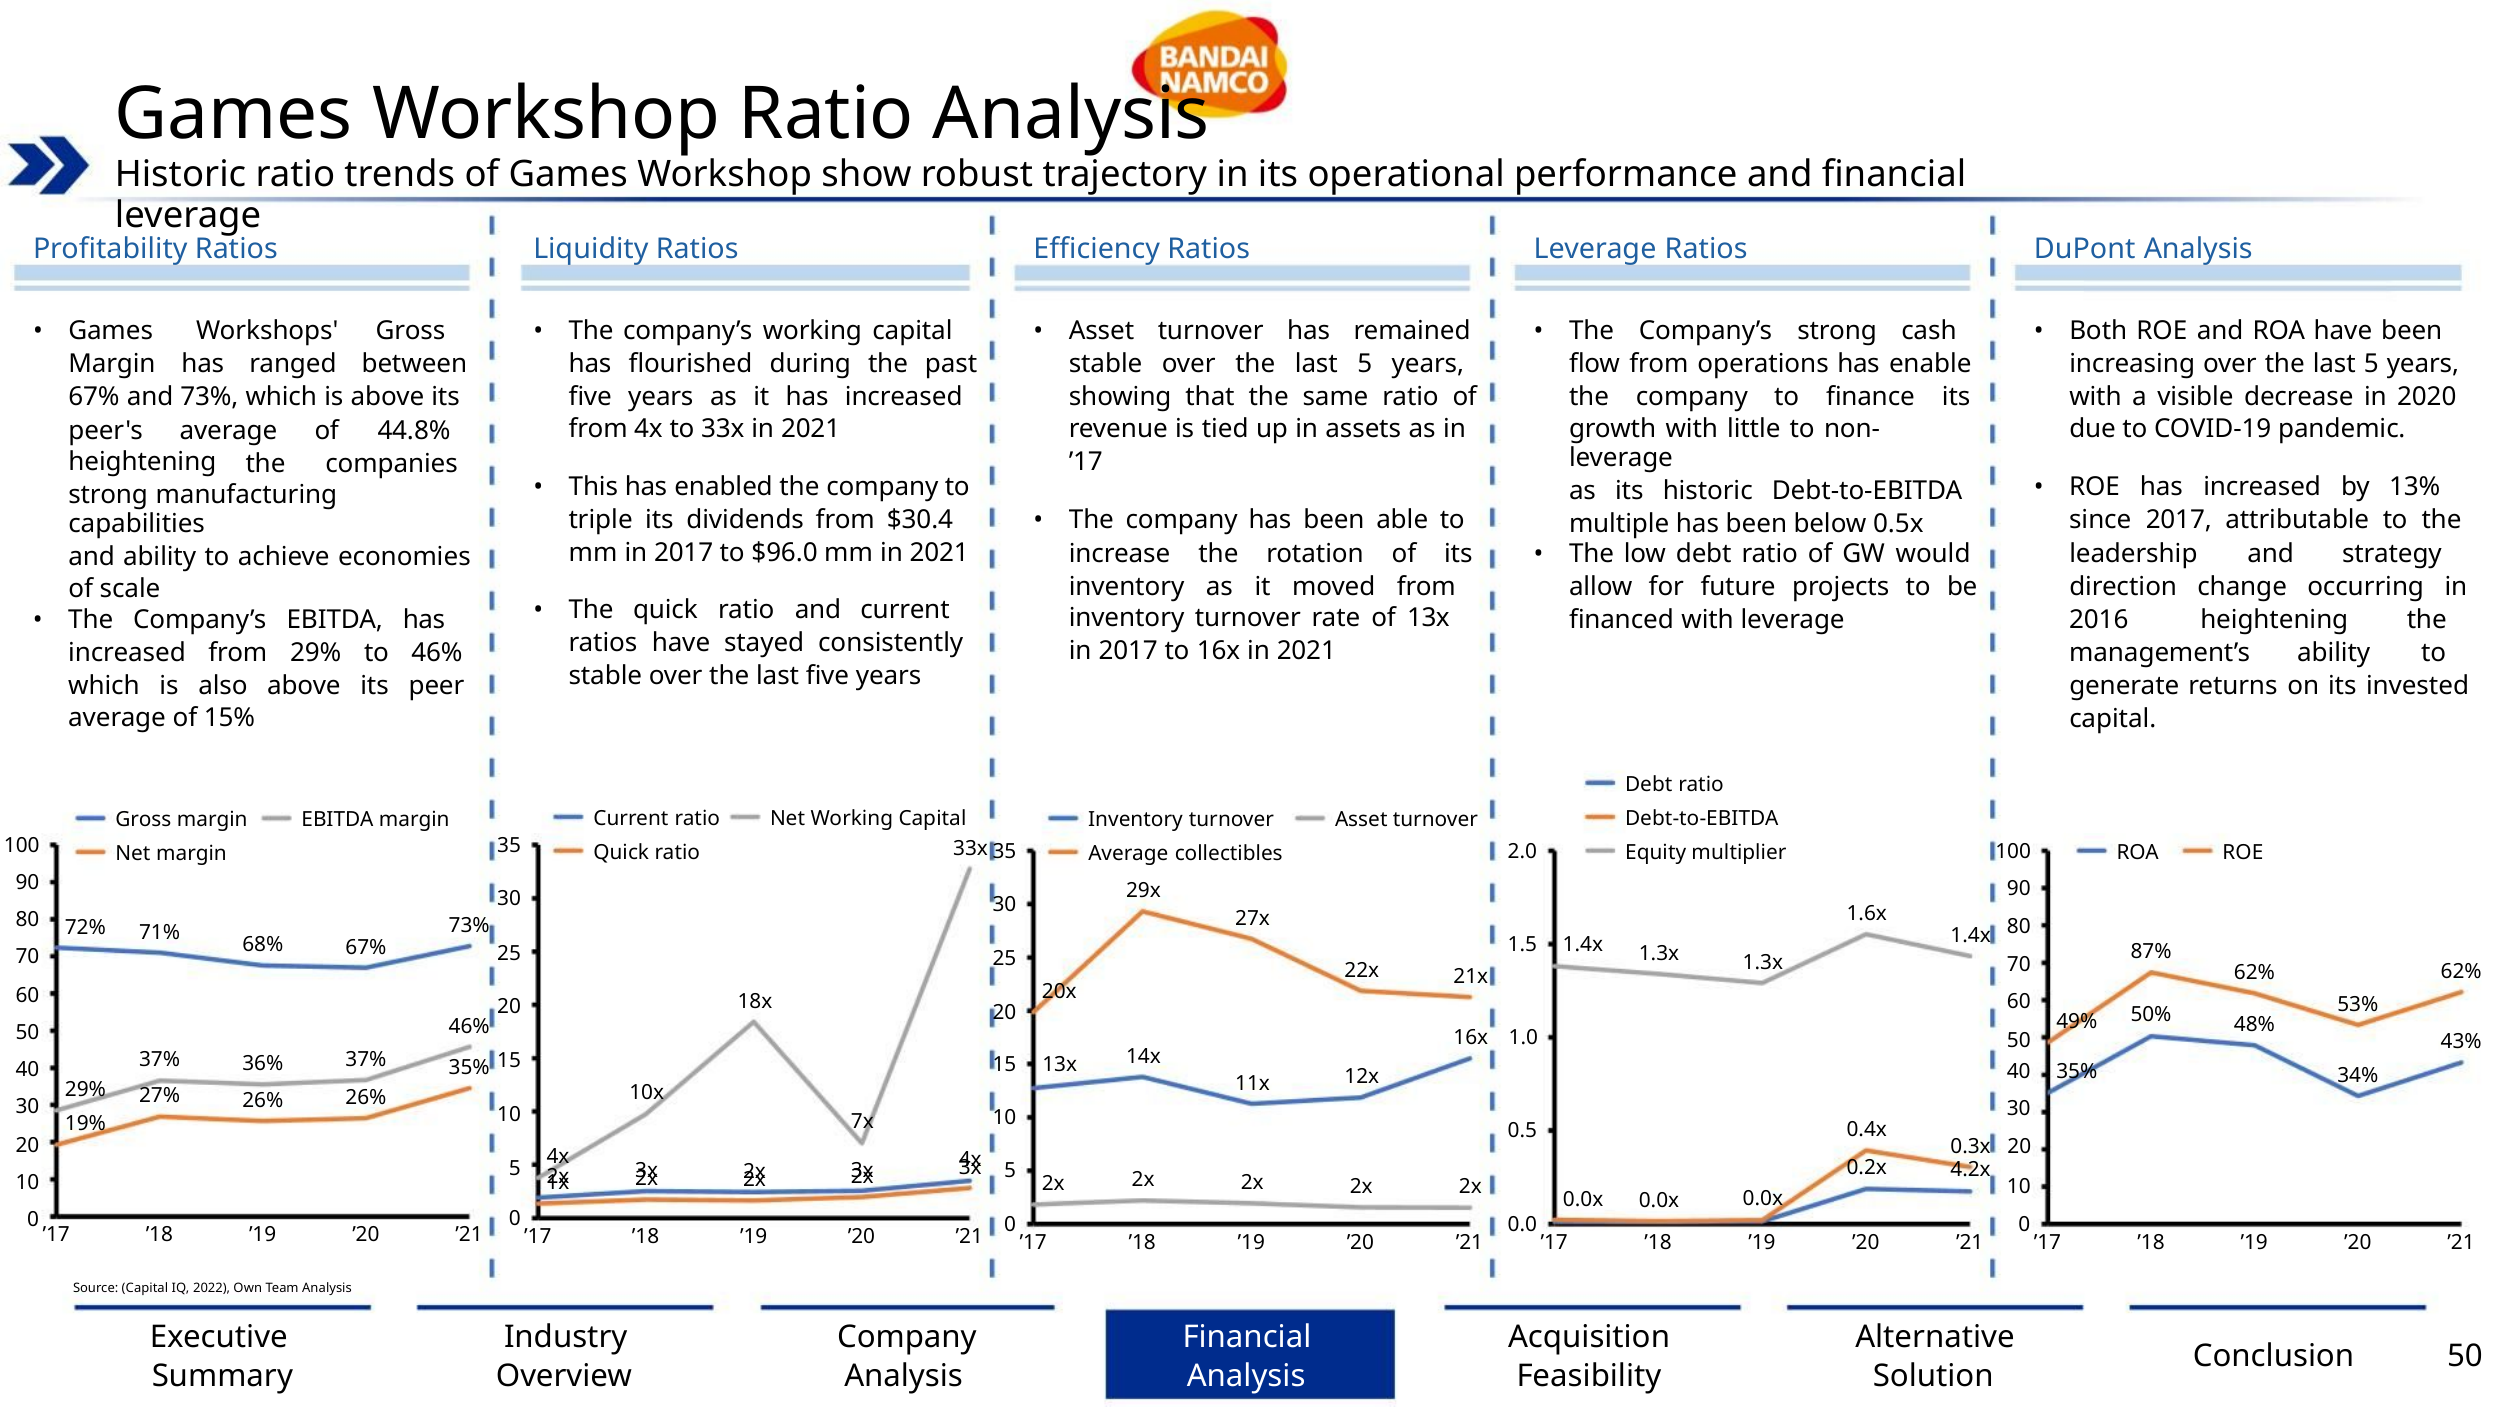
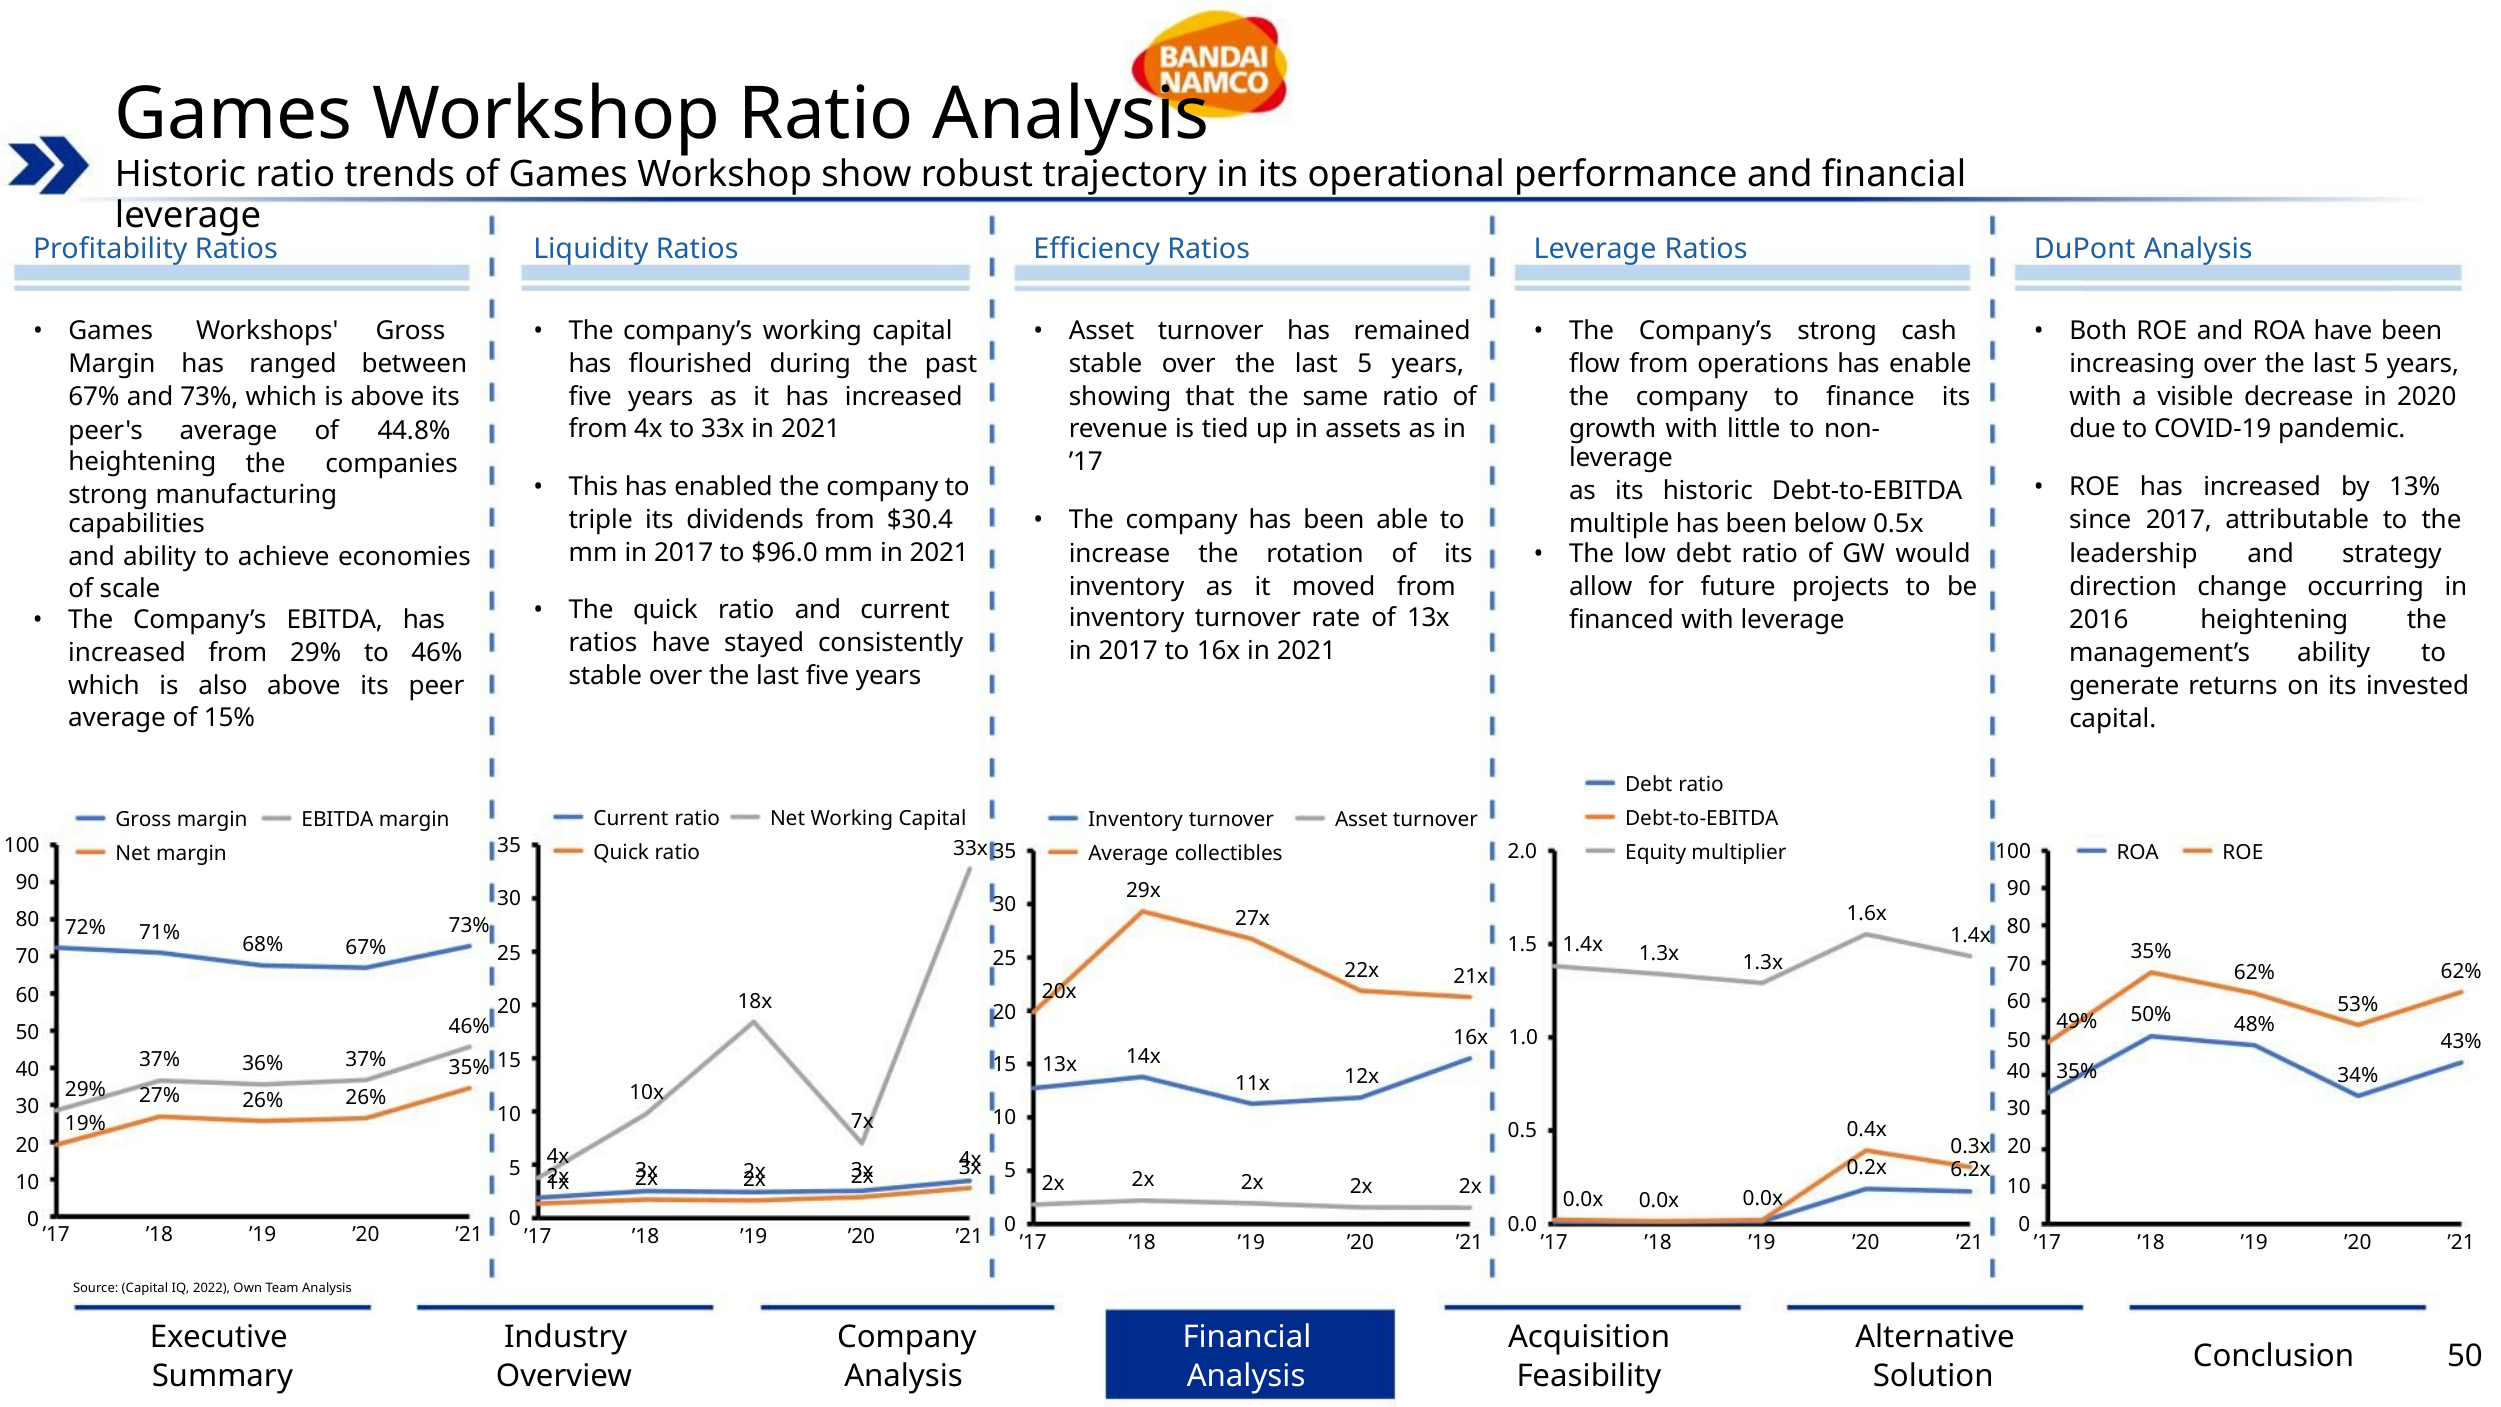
1.3x 87%: 87% -> 35%
4.2x: 4.2x -> 6.2x
